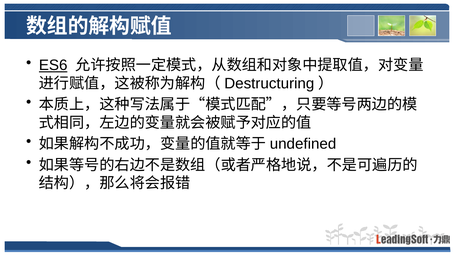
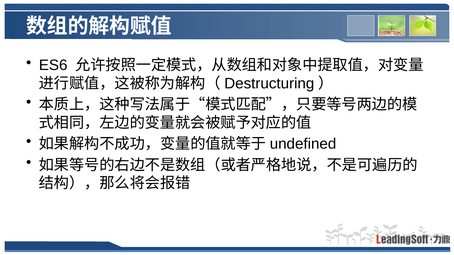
ES6 underline: present -> none
